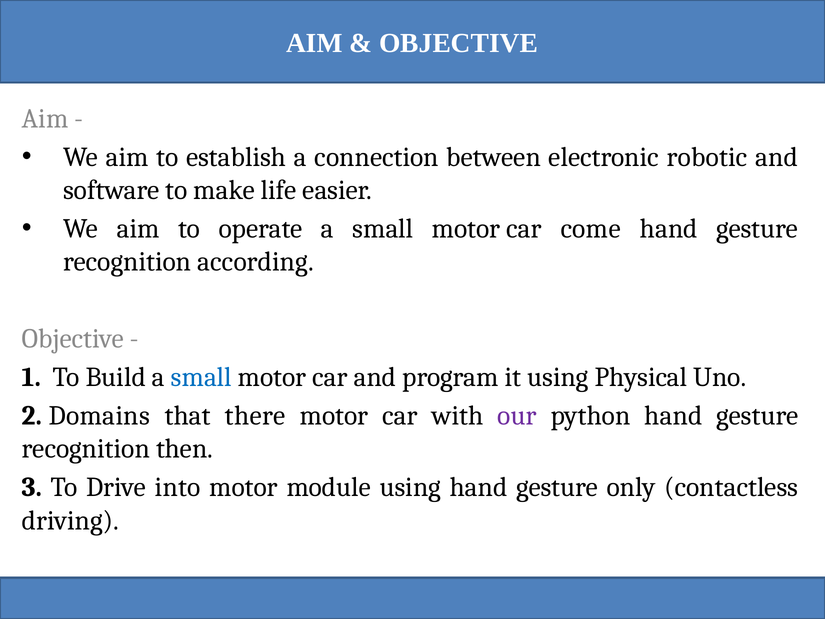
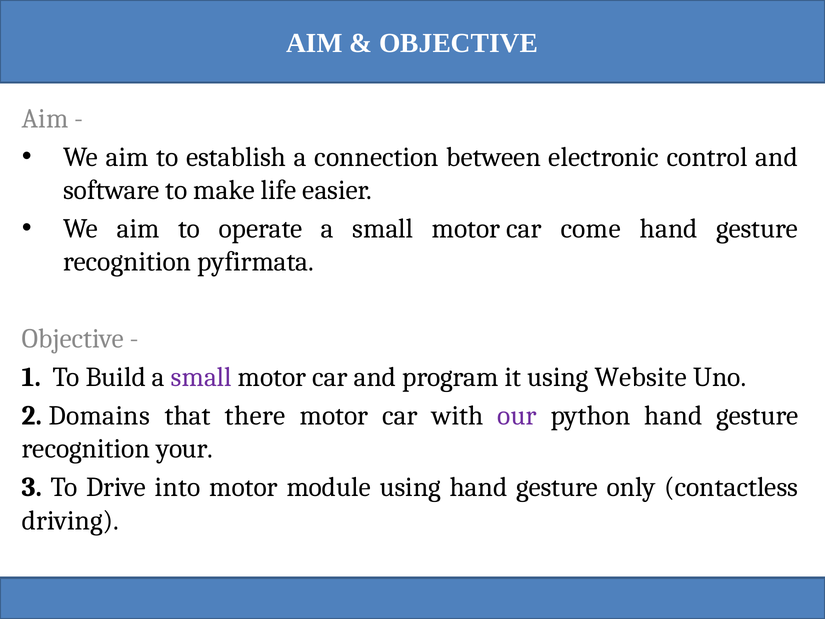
robotic: robotic -> control
according: according -> pyfirmata
small at (201, 377) colour: blue -> purple
Physical: Physical -> Website
then: then -> your
